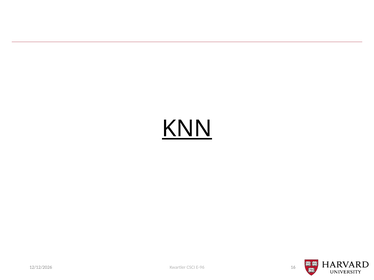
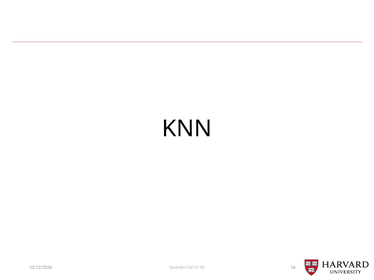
KNN underline: present -> none
